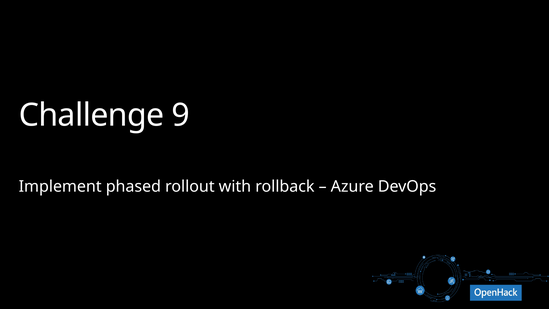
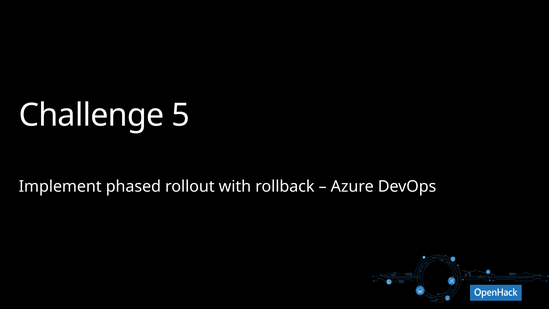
9: 9 -> 5
